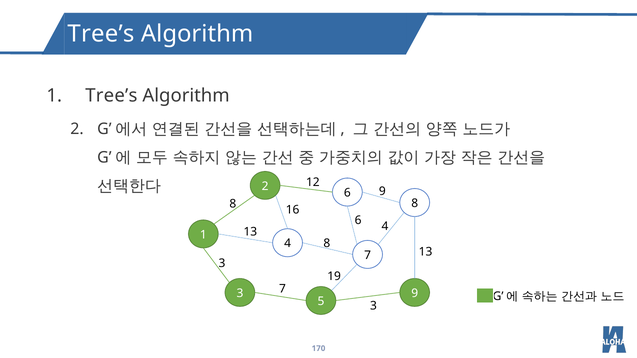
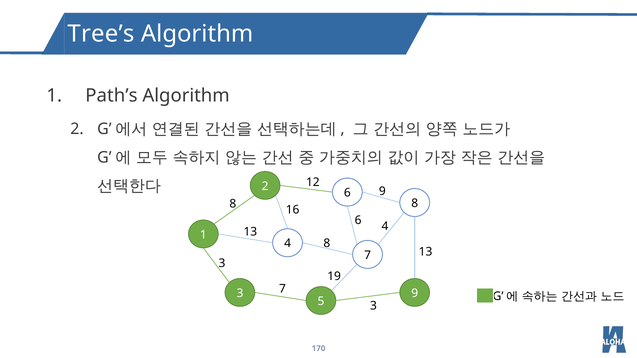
1 Tree’s: Tree’s -> Path’s
